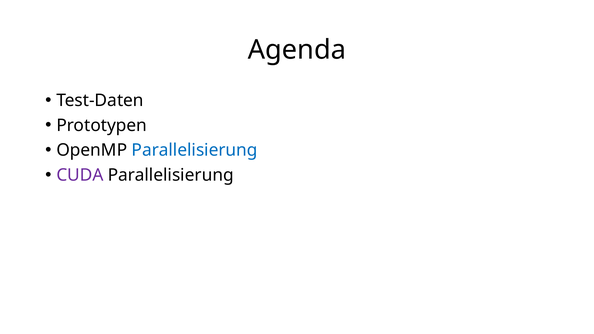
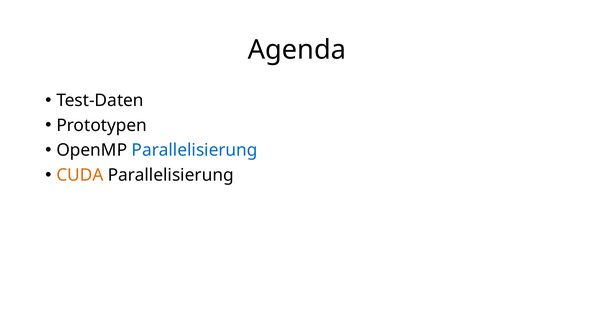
CUDA colour: purple -> orange
